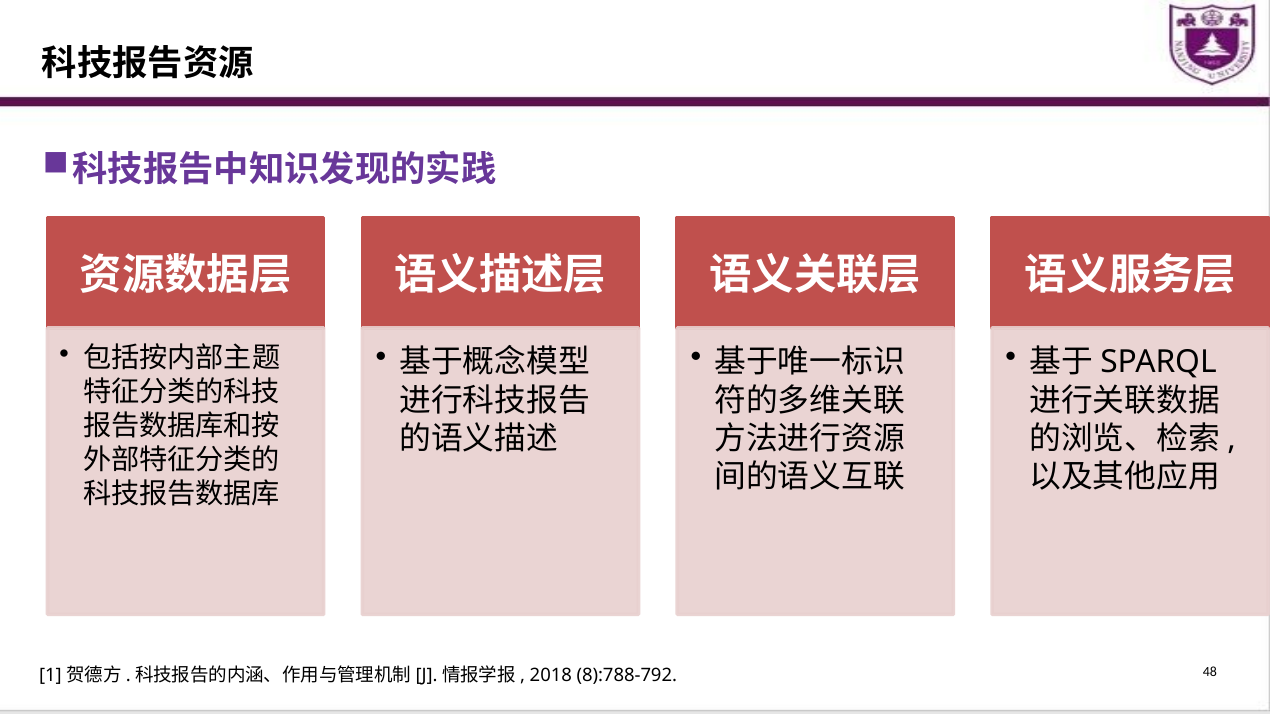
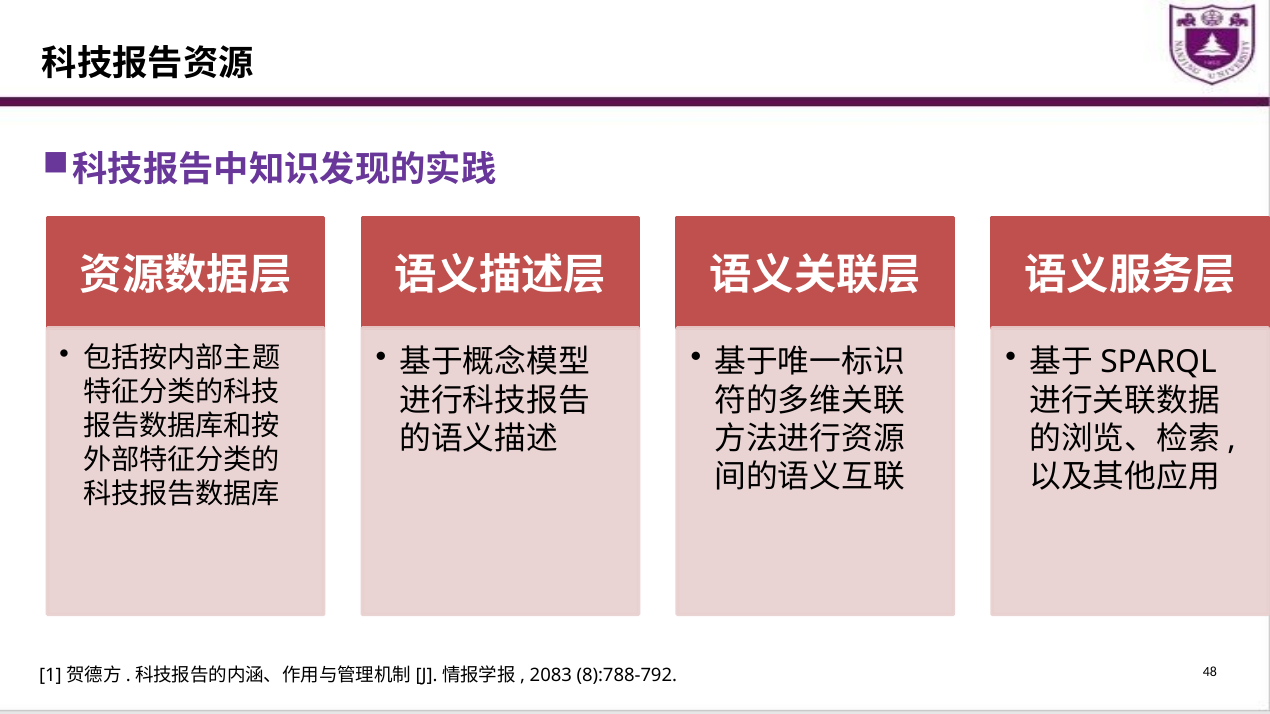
2018: 2018 -> 2083
